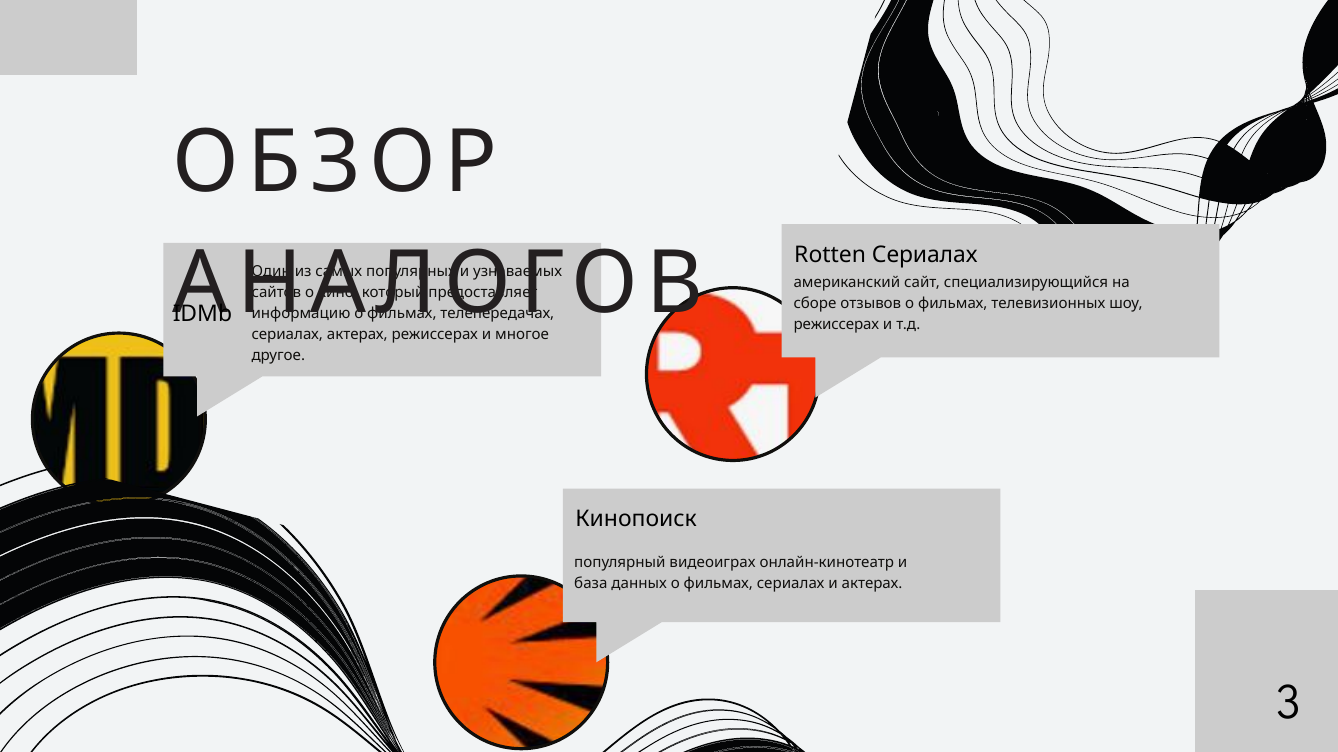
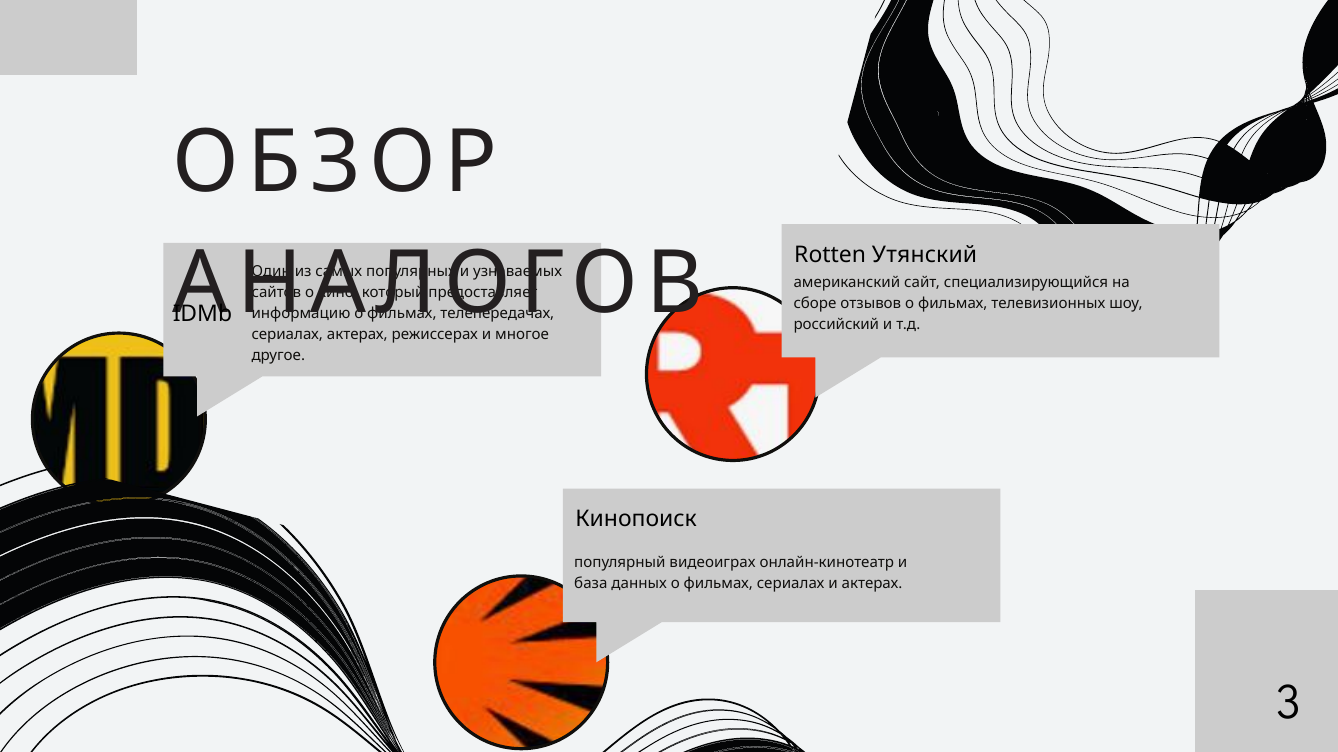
Rotten Сериалах: Сериалах -> Утянский
режиссерах at (836, 325): режиссерах -> российский
